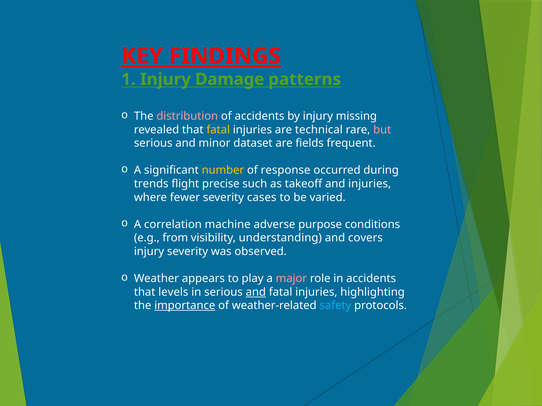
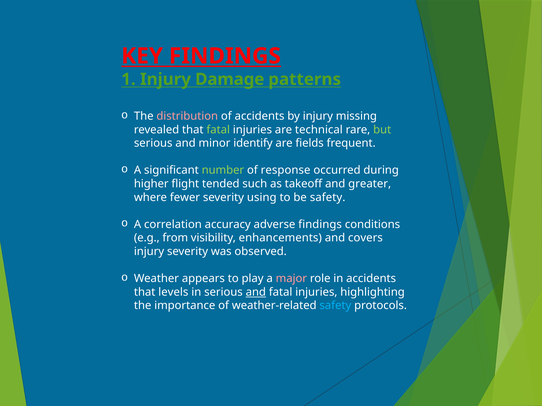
fatal at (218, 130) colour: yellow -> light green
but colour: pink -> light green
dataset: dataset -> identify
number colour: yellow -> light green
trends: trends -> higher
precise: precise -> tended
and injuries: injuries -> greater
cases: cases -> using
be varied: varied -> safety
machine: machine -> accuracy
adverse purpose: purpose -> findings
understanding: understanding -> enhancements
importance underline: present -> none
